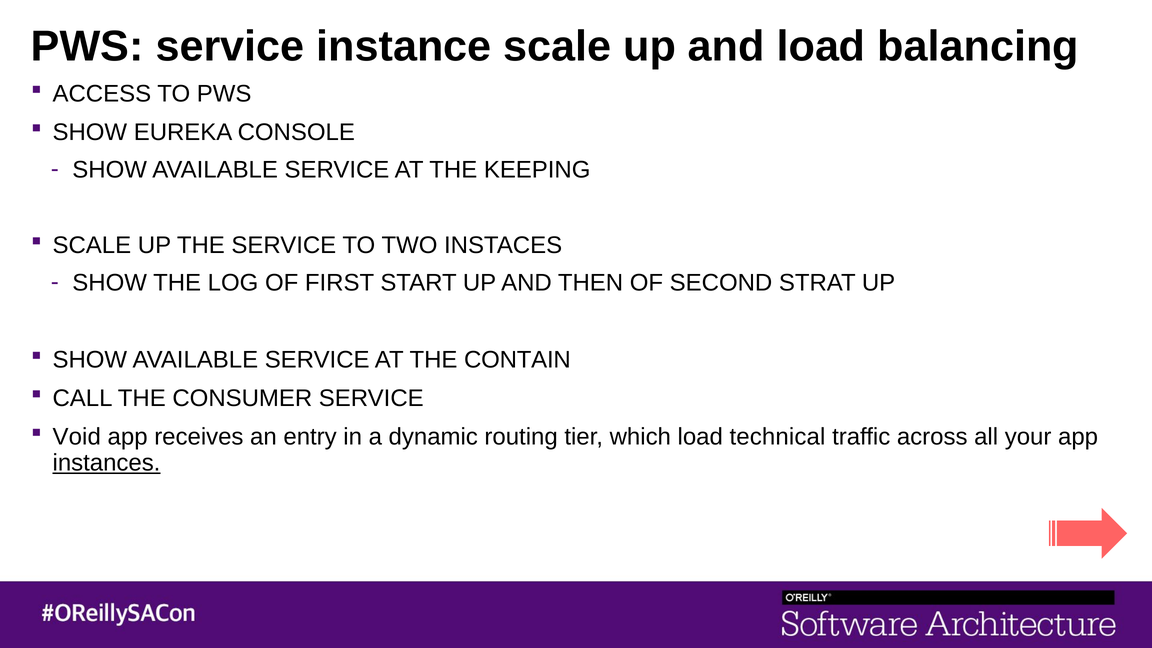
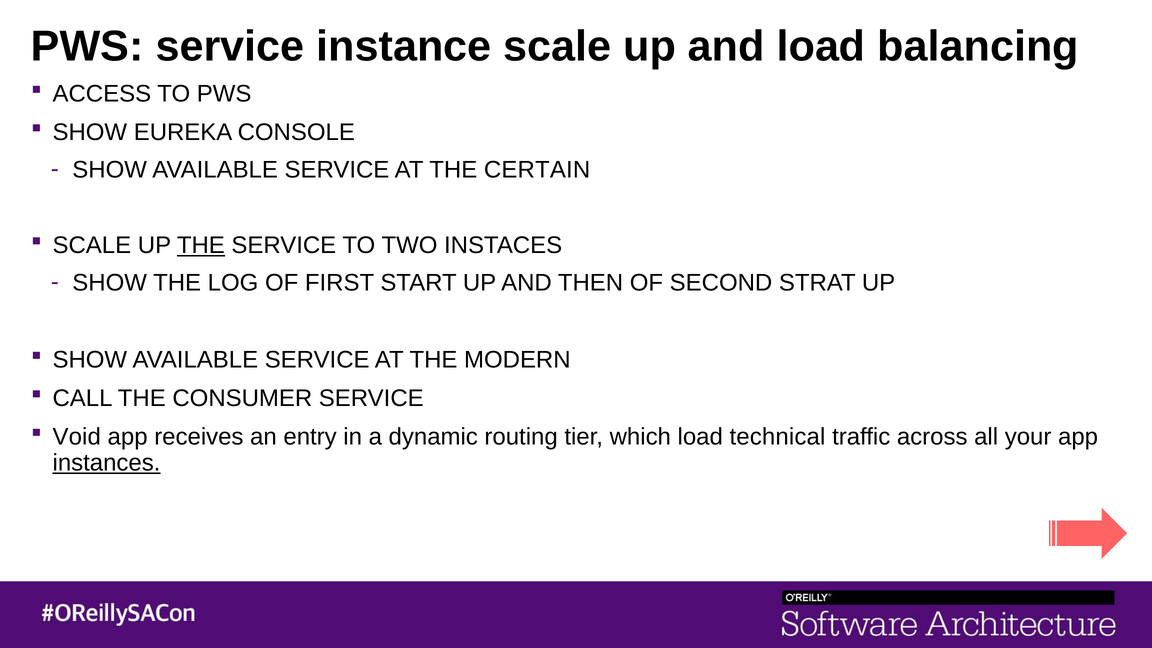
KEEPING: KEEPING -> CERTAIN
THE at (201, 245) underline: none -> present
CONTAIN: CONTAIN -> MODERN
